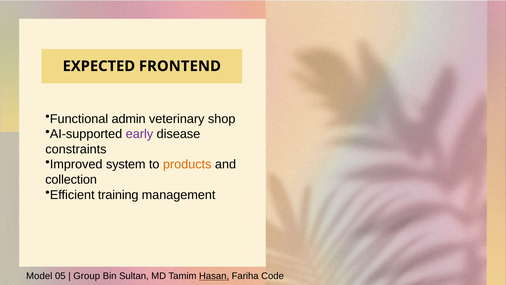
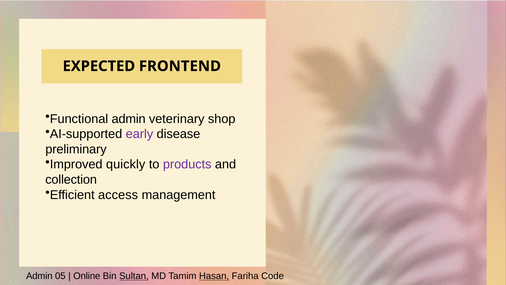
constraints: constraints -> preliminary
system: system -> quickly
products colour: orange -> purple
training: training -> access
Model at (39, 276): Model -> Admin
Group: Group -> Online
Sultan underline: none -> present
